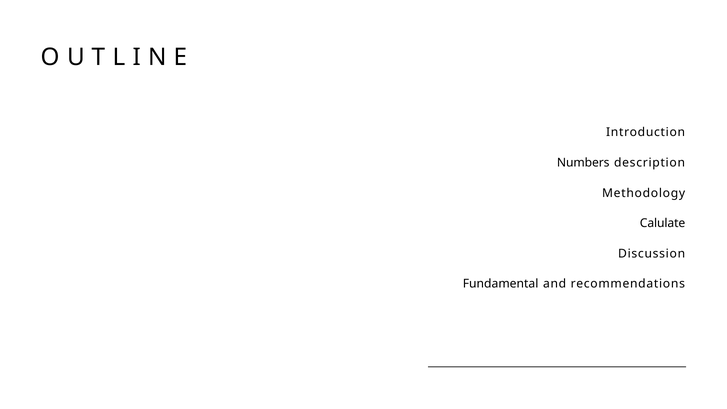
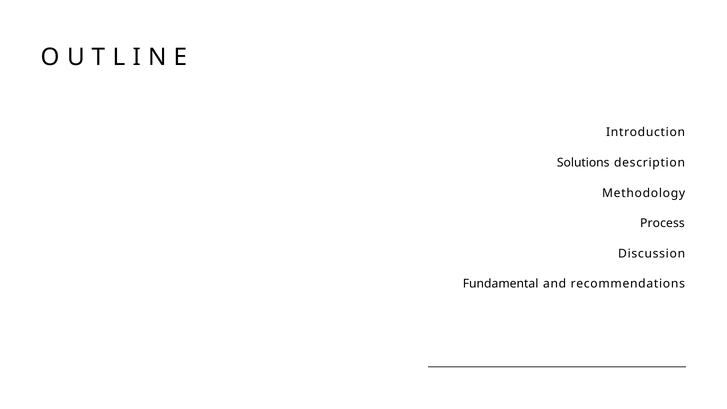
Numbers: Numbers -> Solutions
Calulate: Calulate -> Process
